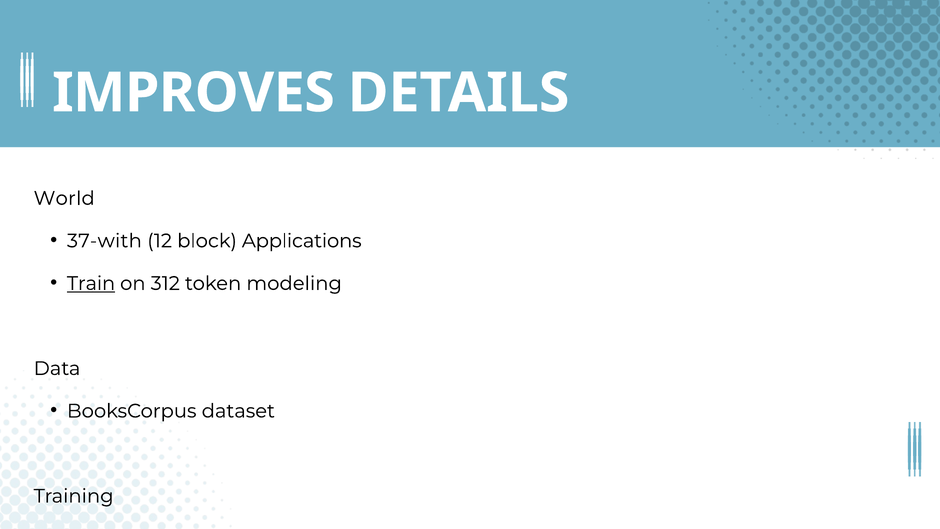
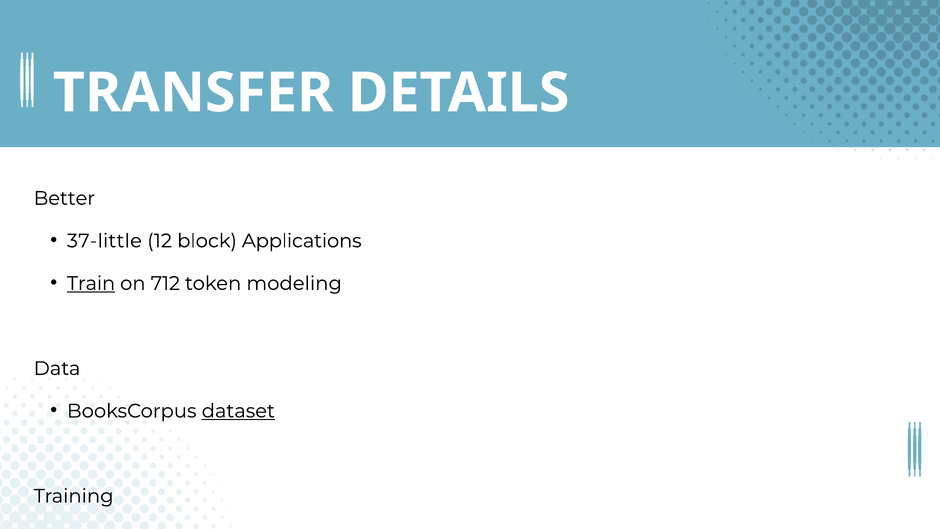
IMPROVES: IMPROVES -> TRANSFER
World: World -> Better
37-with: 37-with -> 37-little
312: 312 -> 712
dataset underline: none -> present
